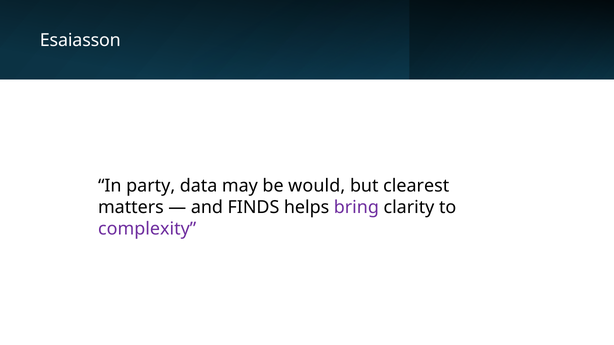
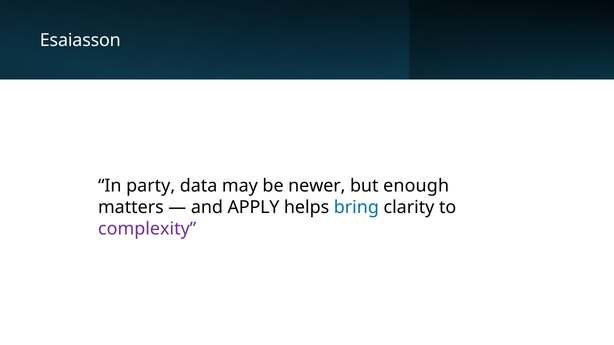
would: would -> newer
clearest: clearest -> enough
FINDS: FINDS -> APPLY
bring colour: purple -> blue
